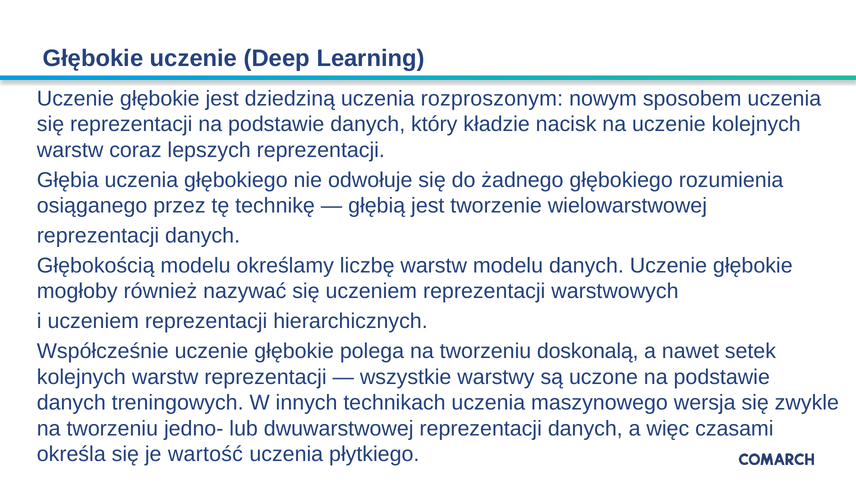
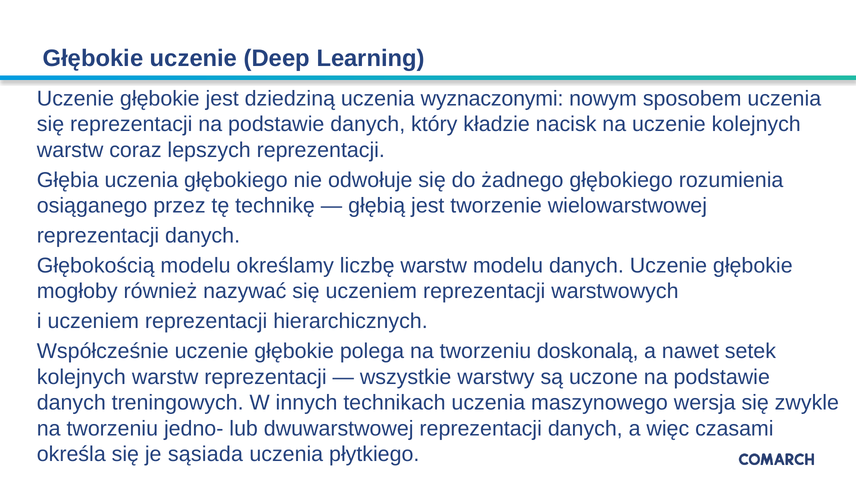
rozproszonym: rozproszonym -> wyznaczonymi
wartość: wartość -> sąsiada
